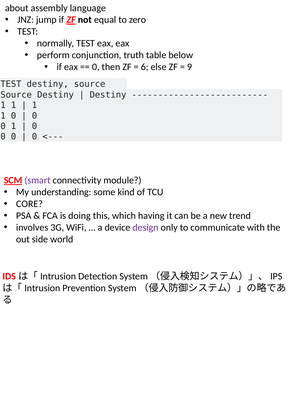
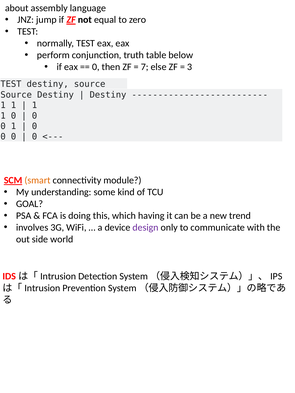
6: 6 -> 7
9: 9 -> 3
smart colour: purple -> orange
CORE: CORE -> GOAL
